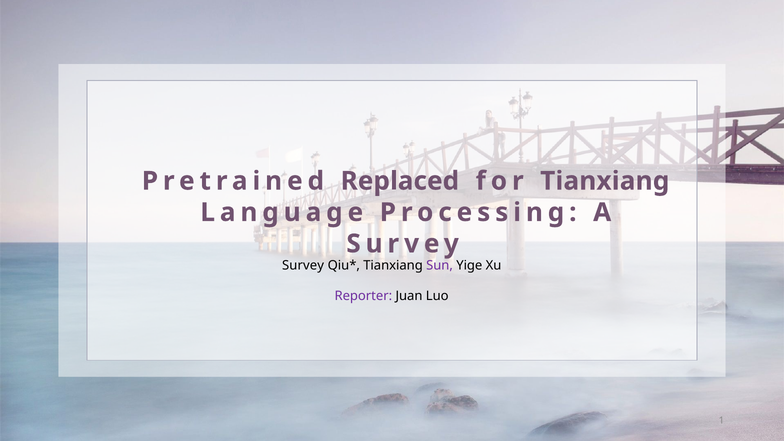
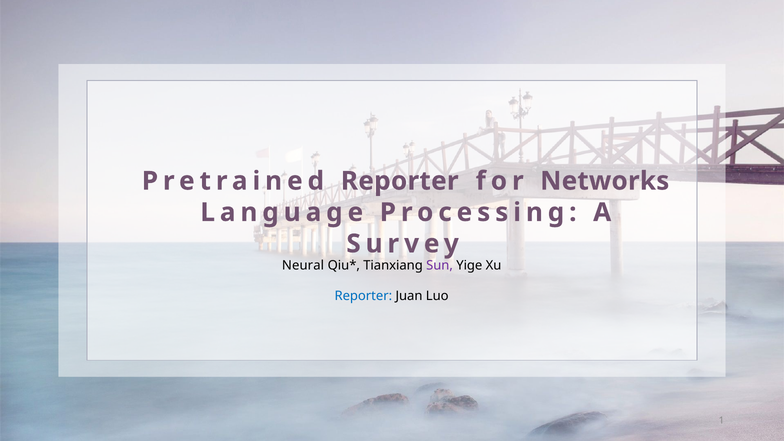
Pretrained Replaced: Replaced -> Reporter
for Tianxiang: Tianxiang -> Networks
Survey at (303, 265): Survey -> Neural
Reporter at (363, 296) colour: purple -> blue
